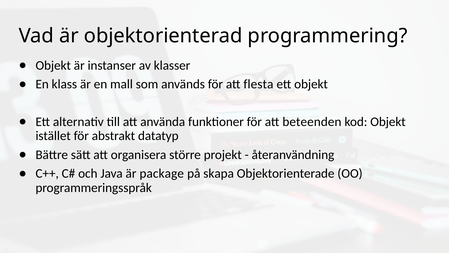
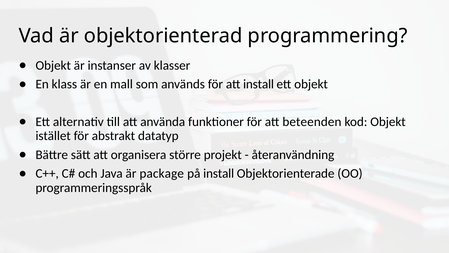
att flesta: flesta -> install
på skapa: skapa -> install
